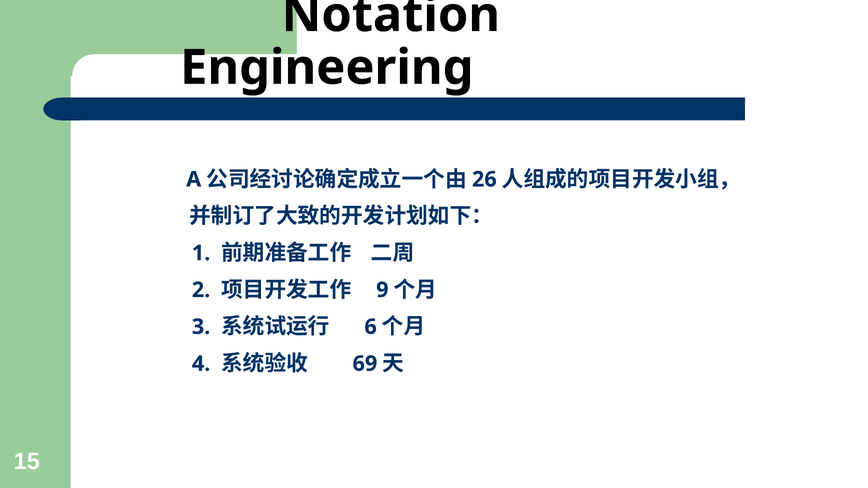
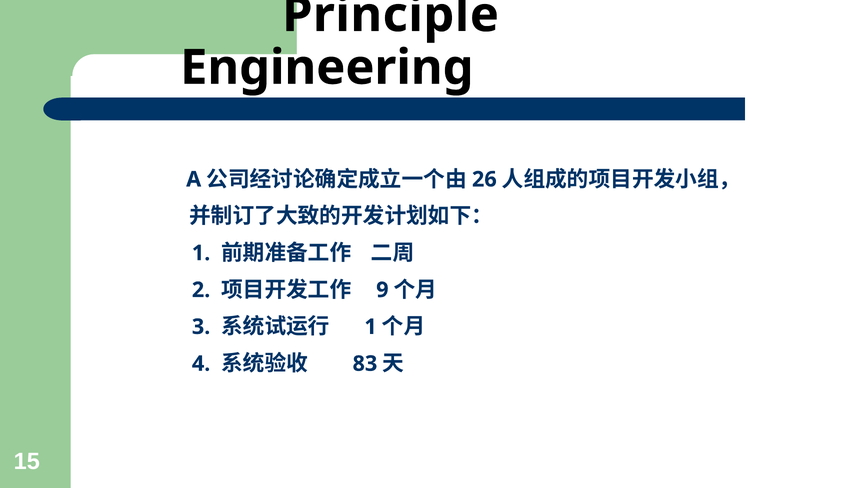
Notation: Notation -> Principle
6 at (371, 327): 6 -> 1
69: 69 -> 83
